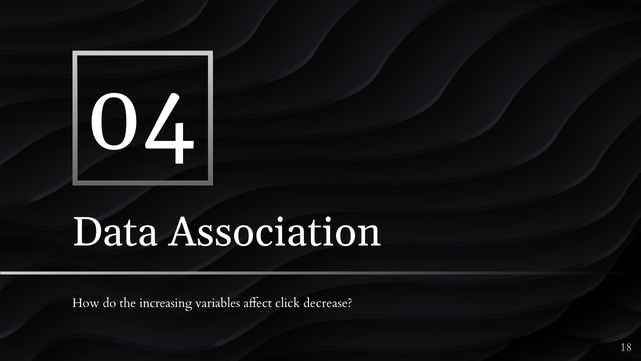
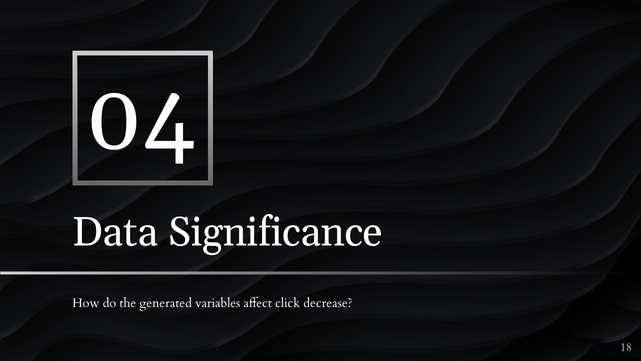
Association: Association -> Significance
increasing: increasing -> generated
